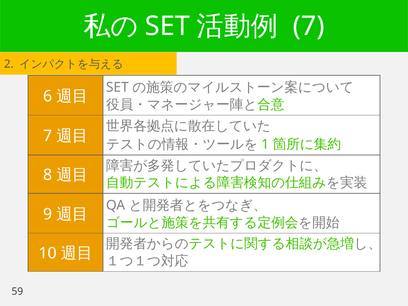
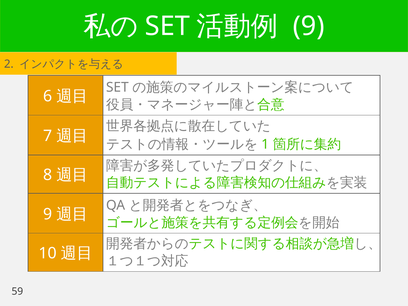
7 at (309, 26): 7 -> 9
